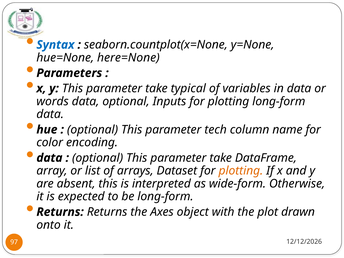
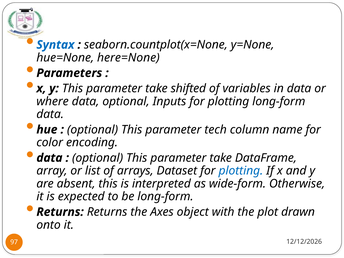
typical: typical -> shifted
words: words -> where
plotting at (241, 171) colour: orange -> blue
